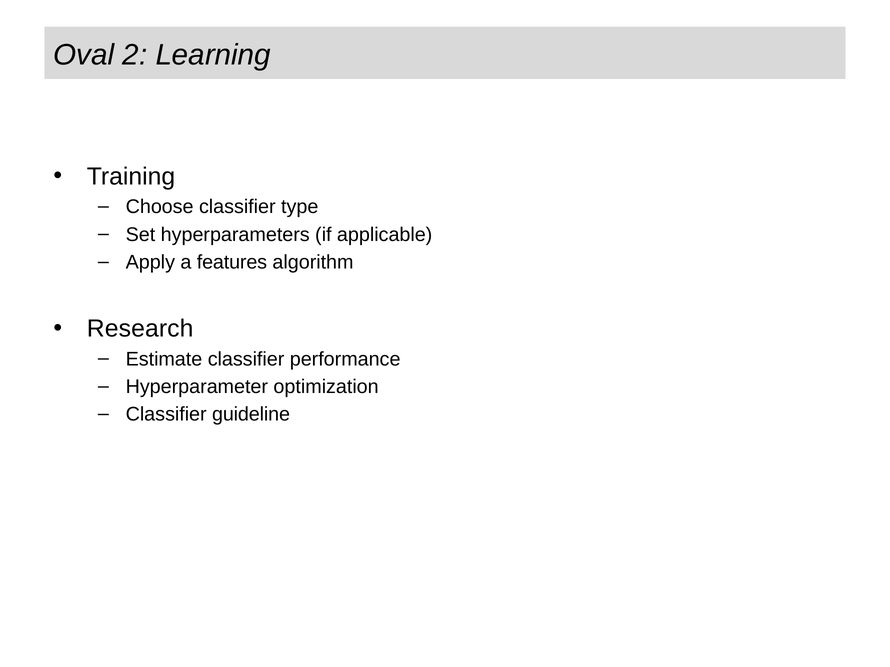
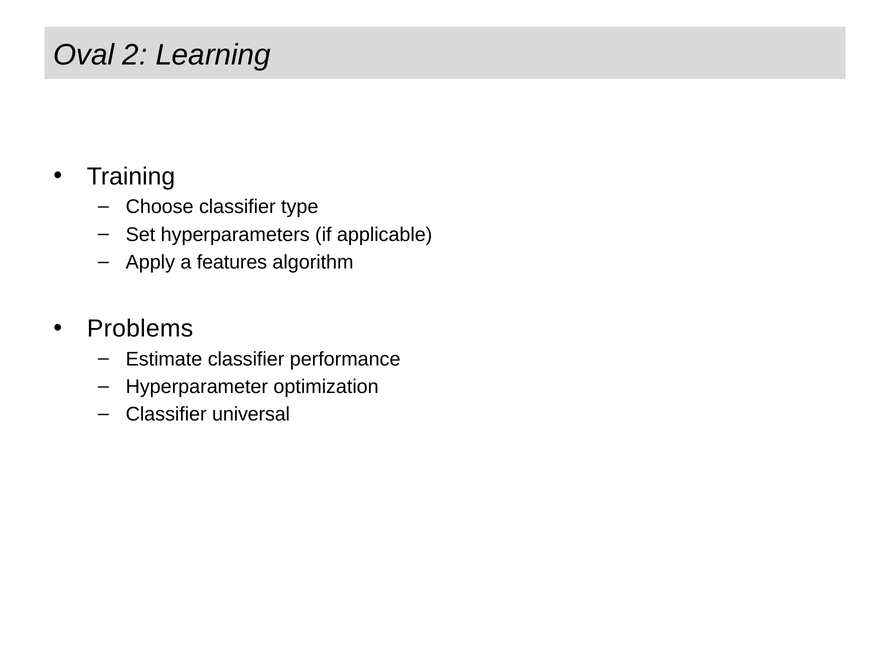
Research: Research -> Problems
guideline: guideline -> universal
